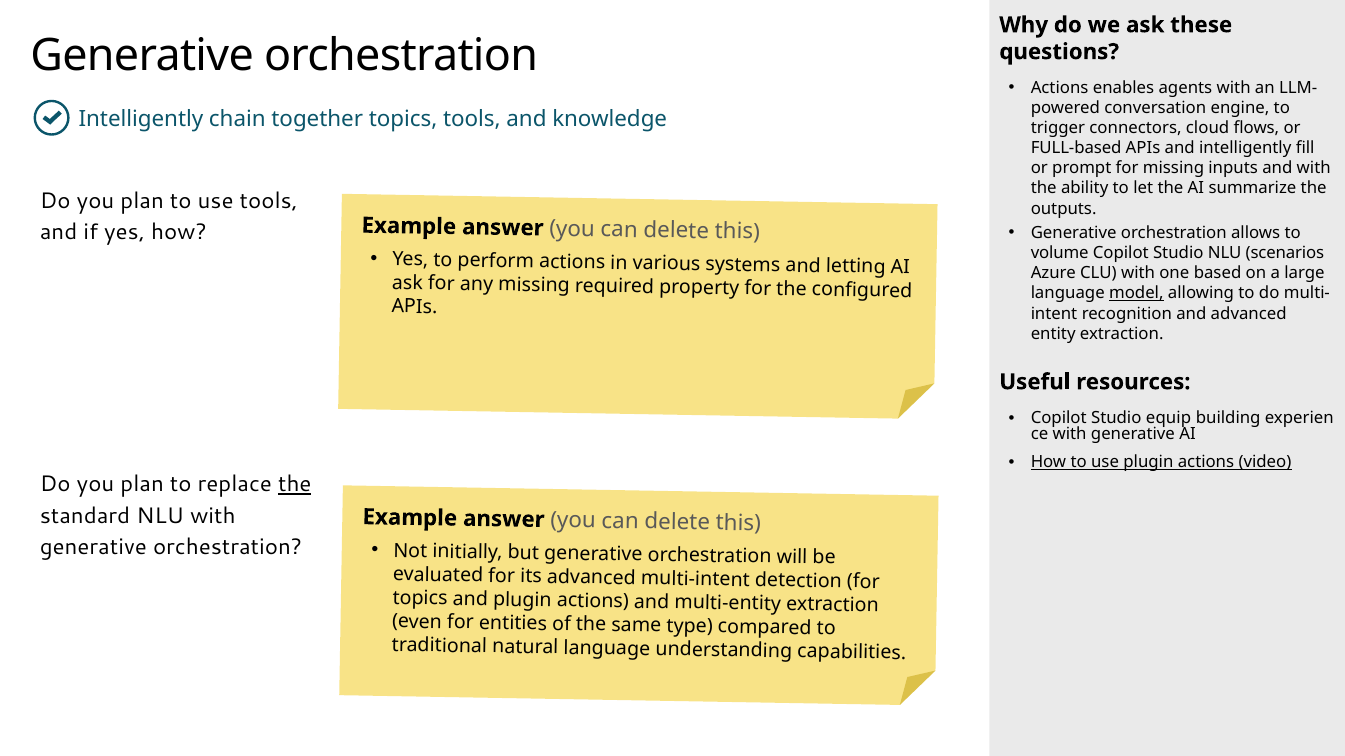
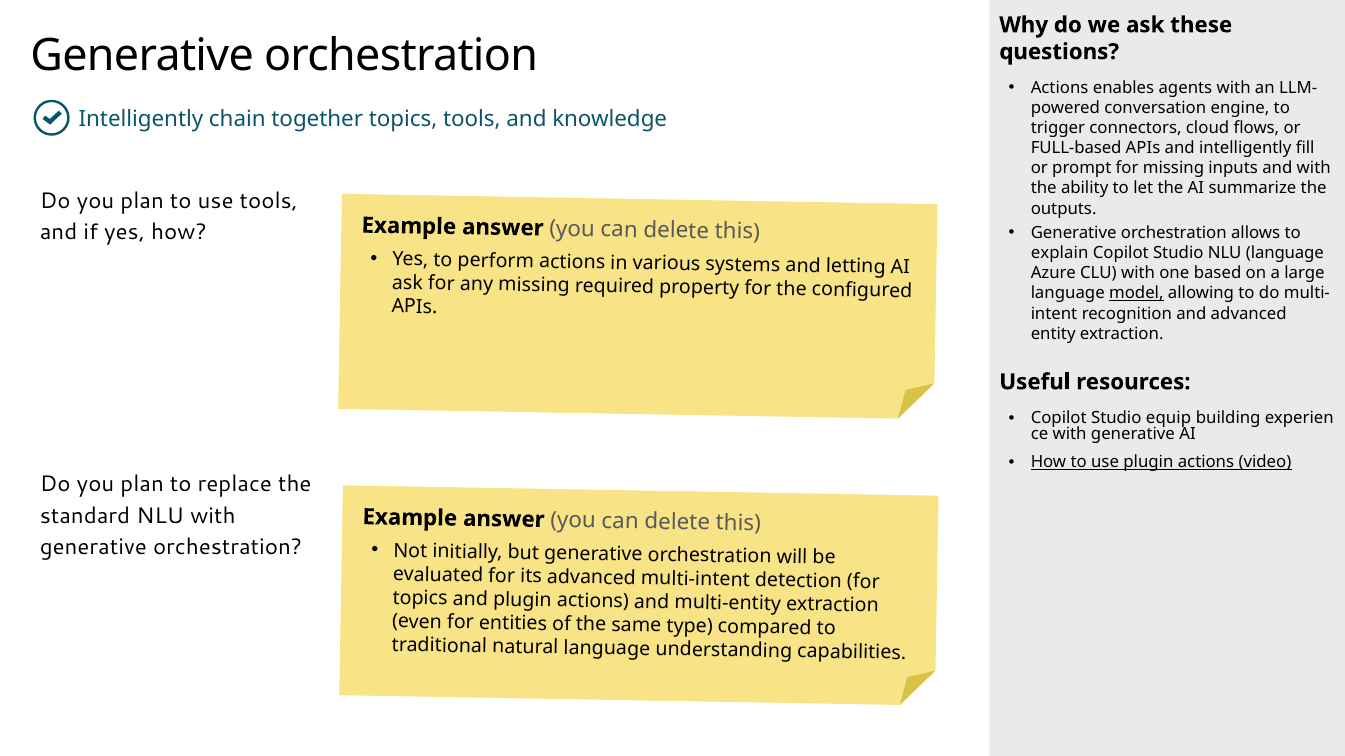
volume: volume -> explain
NLU scenarios: scenarios -> language
the at (295, 485) underline: present -> none
